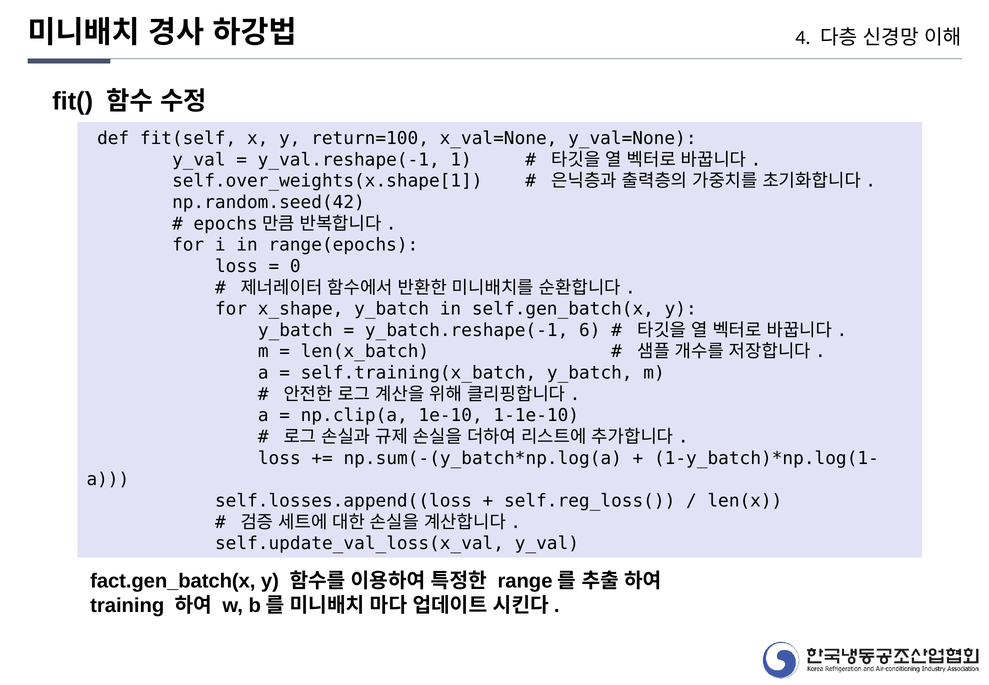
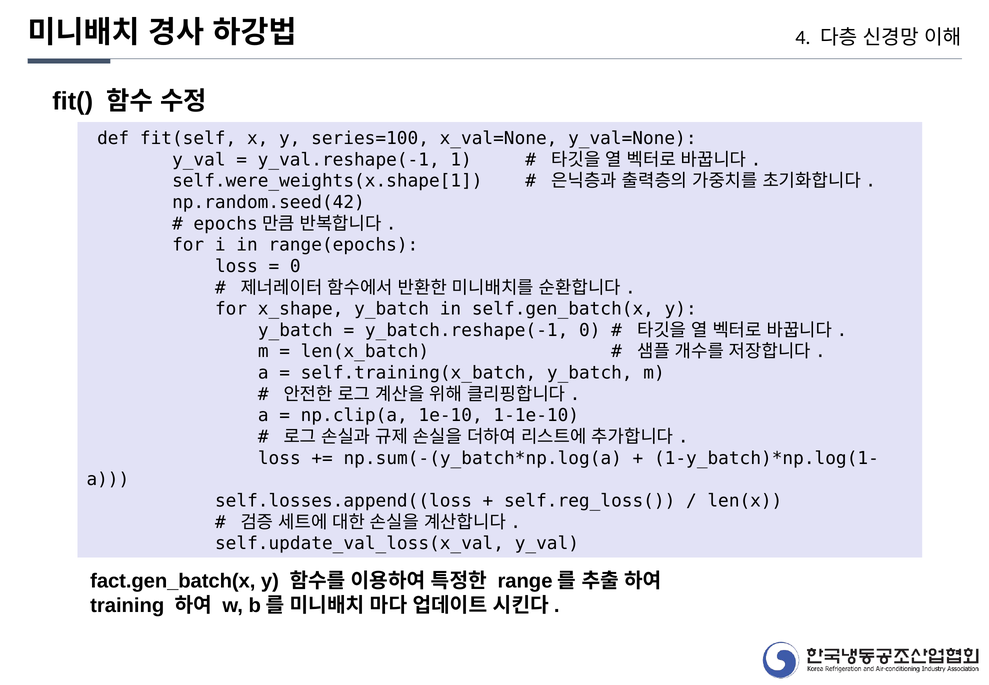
return=100: return=100 -> series=100
self.over_weights(x.shape[1: self.over_weights(x.shape[1 -> self.were_weights(x.shape[1
y_batch.reshape(-1 6: 6 -> 0
